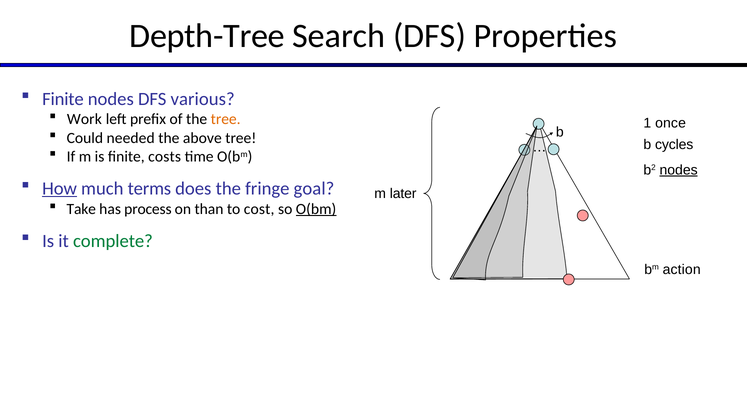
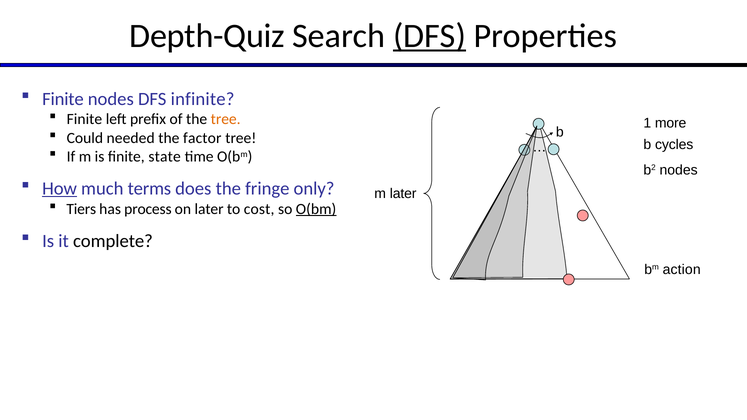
Depth-Tree: Depth-Tree -> Depth-Quiz
DFS at (429, 36) underline: none -> present
various: various -> infinite
Work at (84, 119): Work -> Finite
once: once -> more
above: above -> factor
costs: costs -> state
nodes at (679, 170) underline: present -> none
goal: goal -> only
Take: Take -> Tiers
on than: than -> later
complete colour: green -> black
